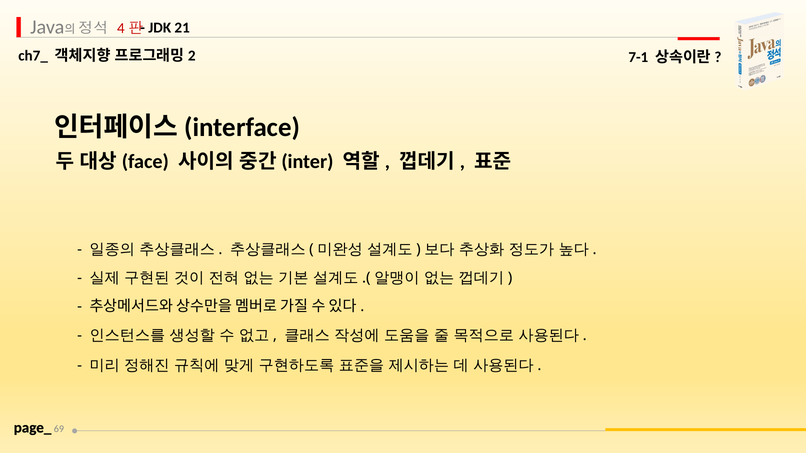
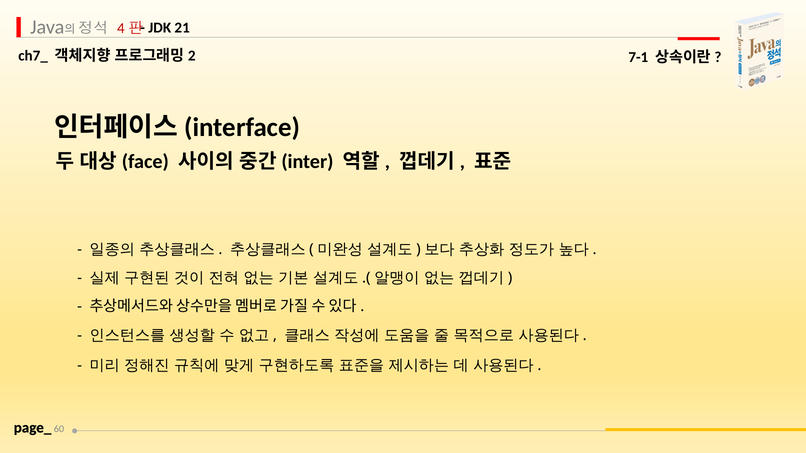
69: 69 -> 60
